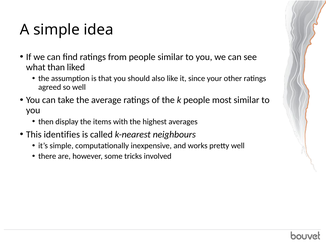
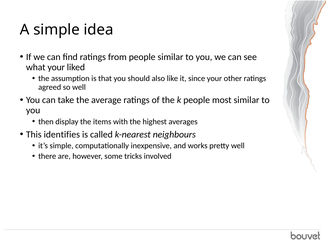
what than: than -> your
